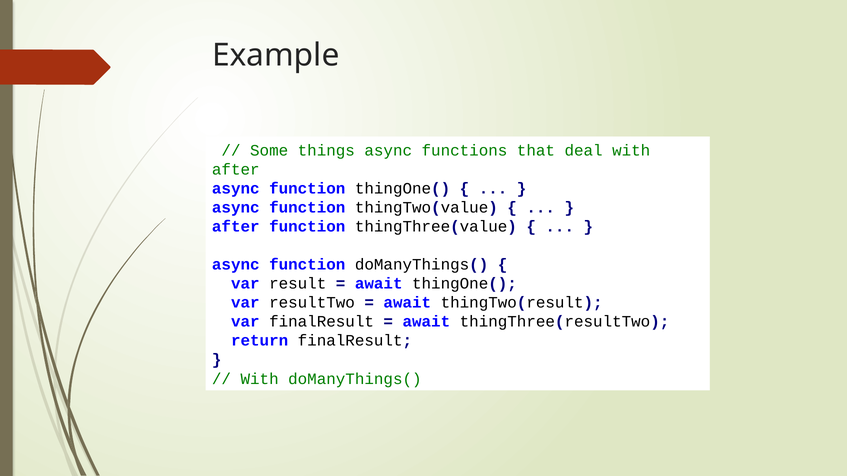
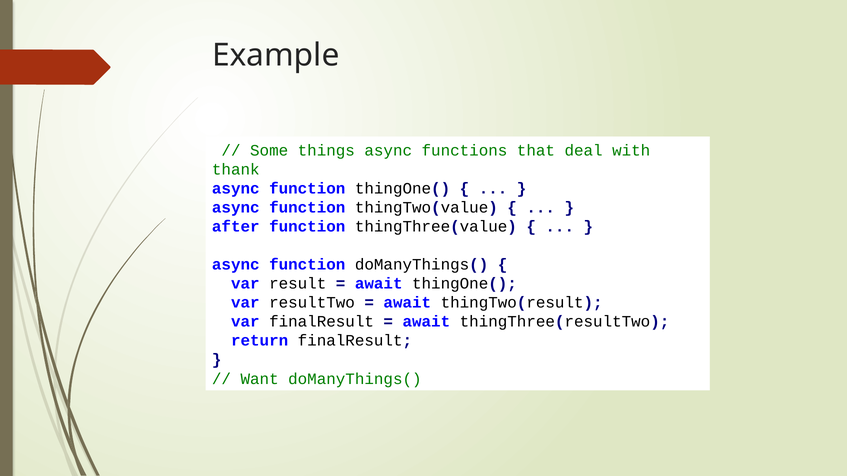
after at (236, 170): after -> thank
With at (260, 379): With -> Want
